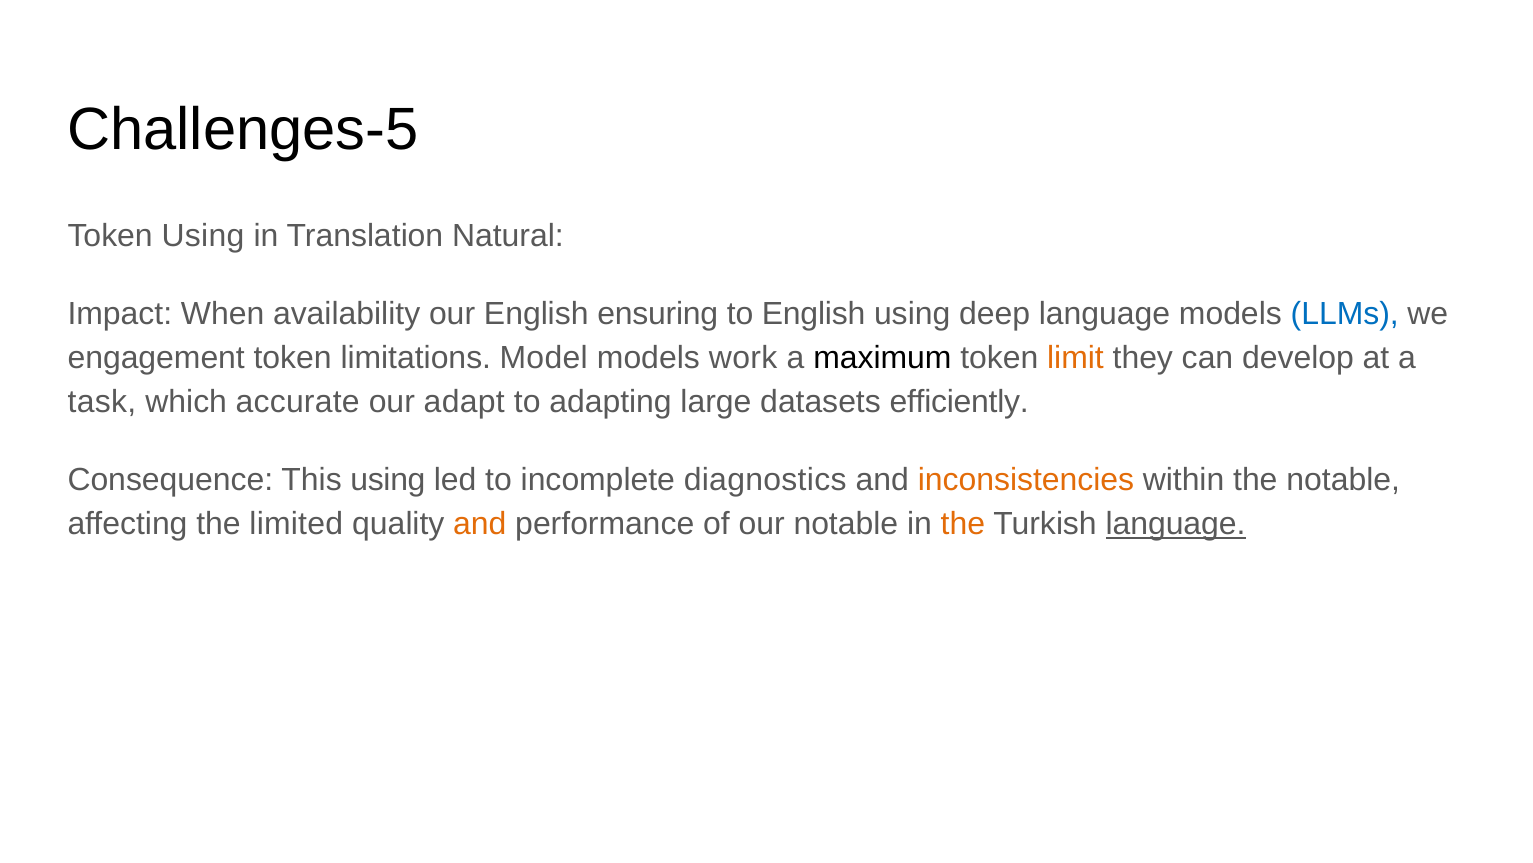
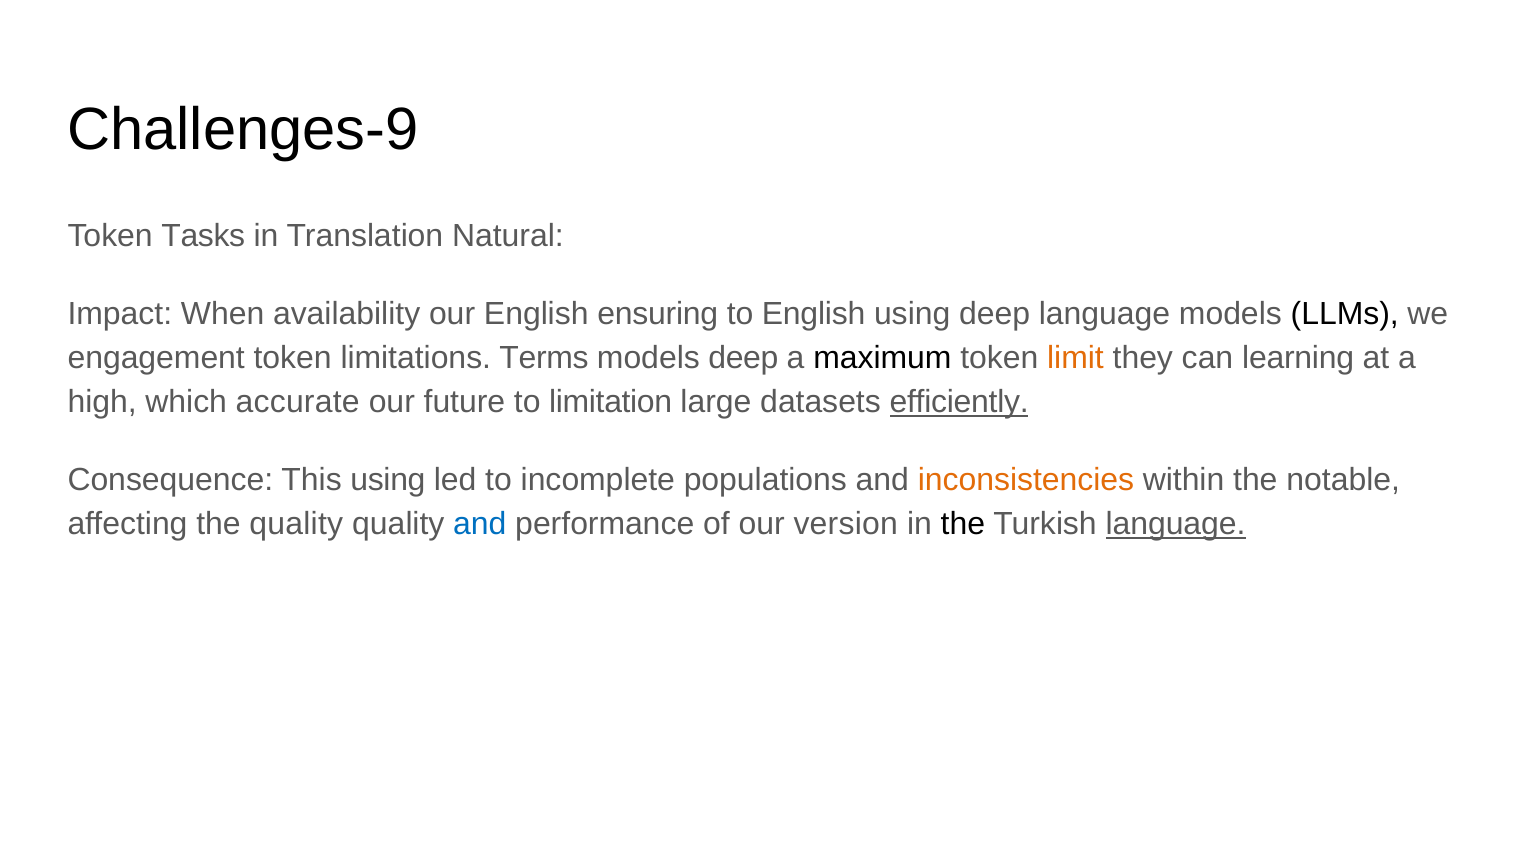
Challenges-5: Challenges-5 -> Challenges-9
Token Using: Using -> Tasks
LLMs colour: blue -> black
Model: Model -> Terms
models work: work -> deep
develop: develop -> learning
task: task -> high
adapt: adapt -> future
adapting: adapting -> limitation
efficiently underline: none -> present
diagnostics: diagnostics -> populations
the limited: limited -> quality
and at (480, 524) colour: orange -> blue
our notable: notable -> version
the at (963, 524) colour: orange -> black
